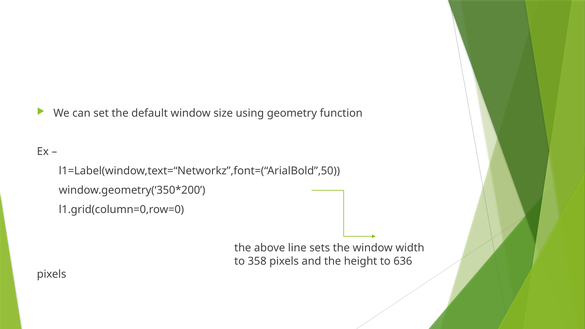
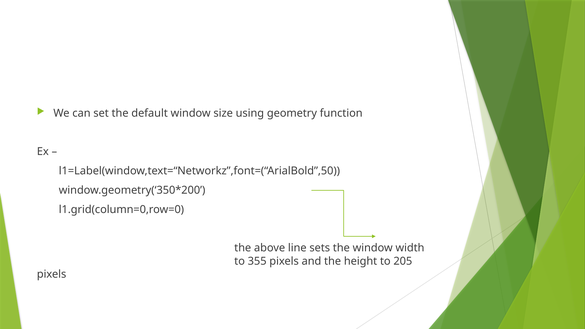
358: 358 -> 355
636: 636 -> 205
